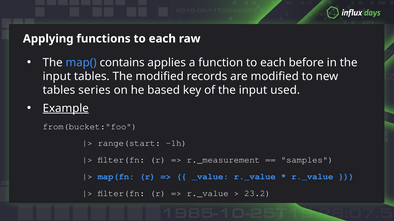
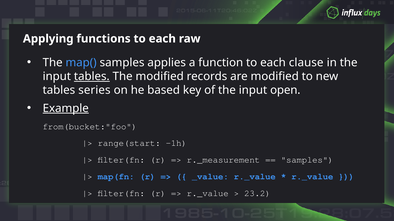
map( contains: contains -> samples
before: before -> clause
tables at (92, 77) underline: none -> present
used: used -> open
